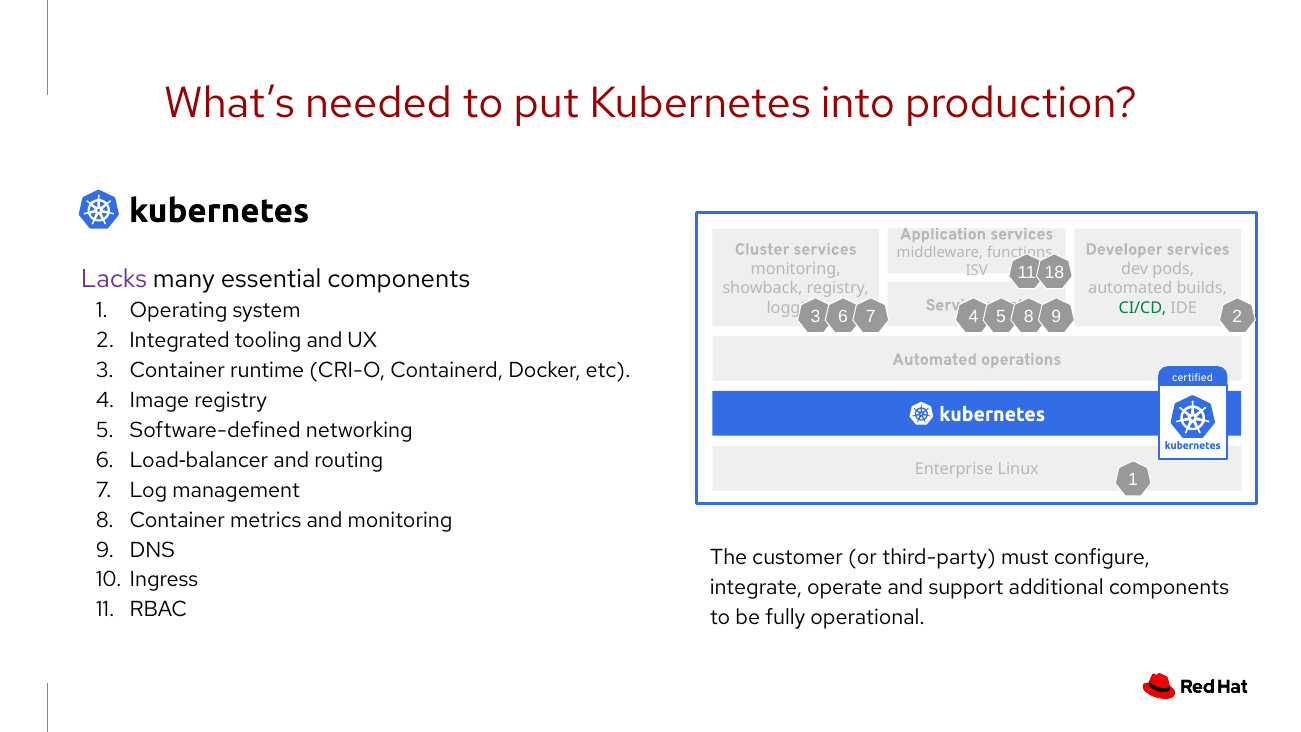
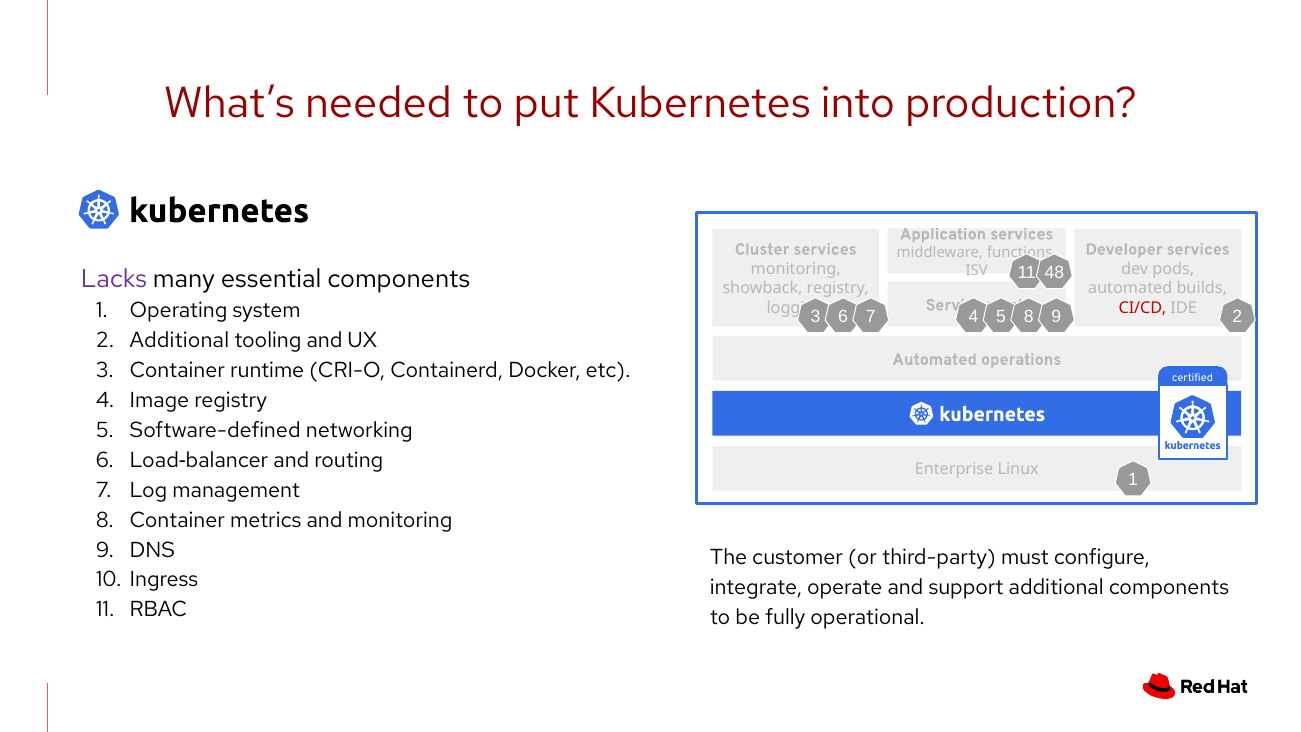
18: 18 -> 48
CI/CD colour: green -> red
2 Integrated: Integrated -> Additional
